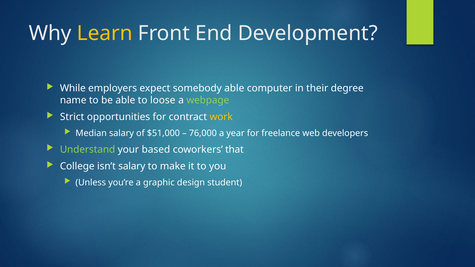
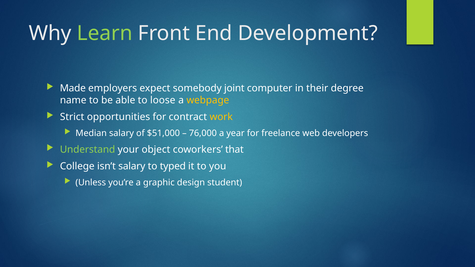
Learn colour: yellow -> light green
While: While -> Made
somebody able: able -> joint
webpage colour: light green -> yellow
based: based -> object
make: make -> typed
